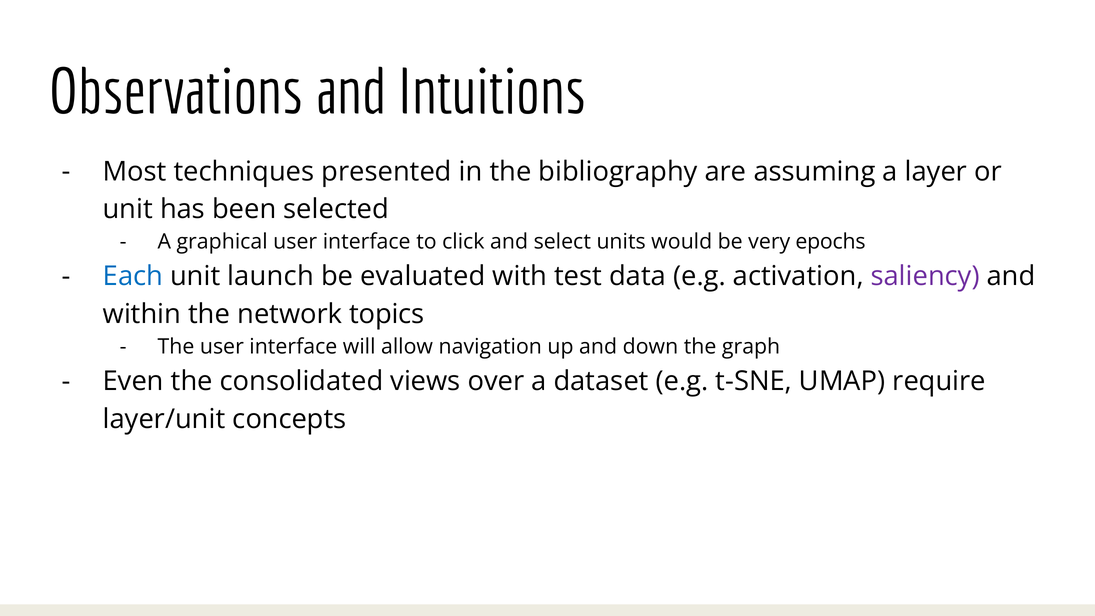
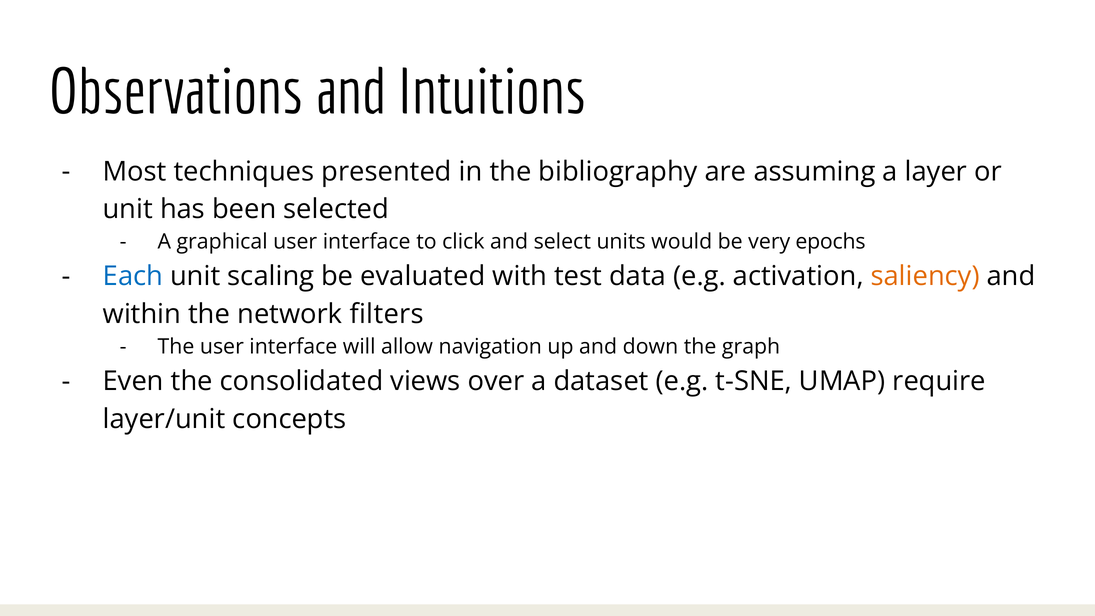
launch: launch -> scaling
saliency colour: purple -> orange
topics: topics -> filters
